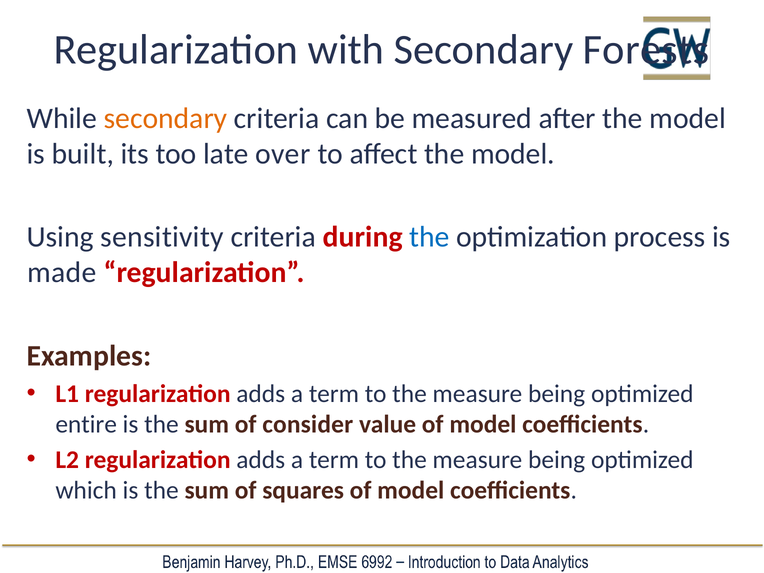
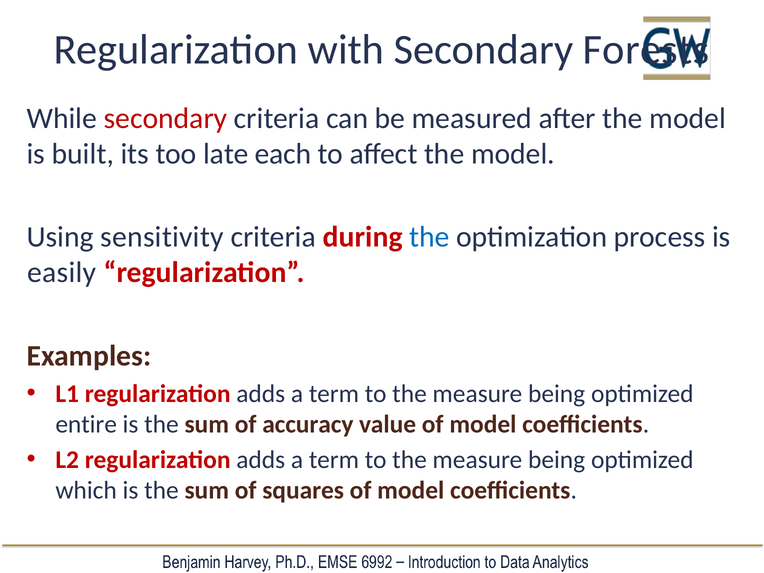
secondary at (165, 118) colour: orange -> red
over: over -> each
made: made -> easily
consider: consider -> accuracy
